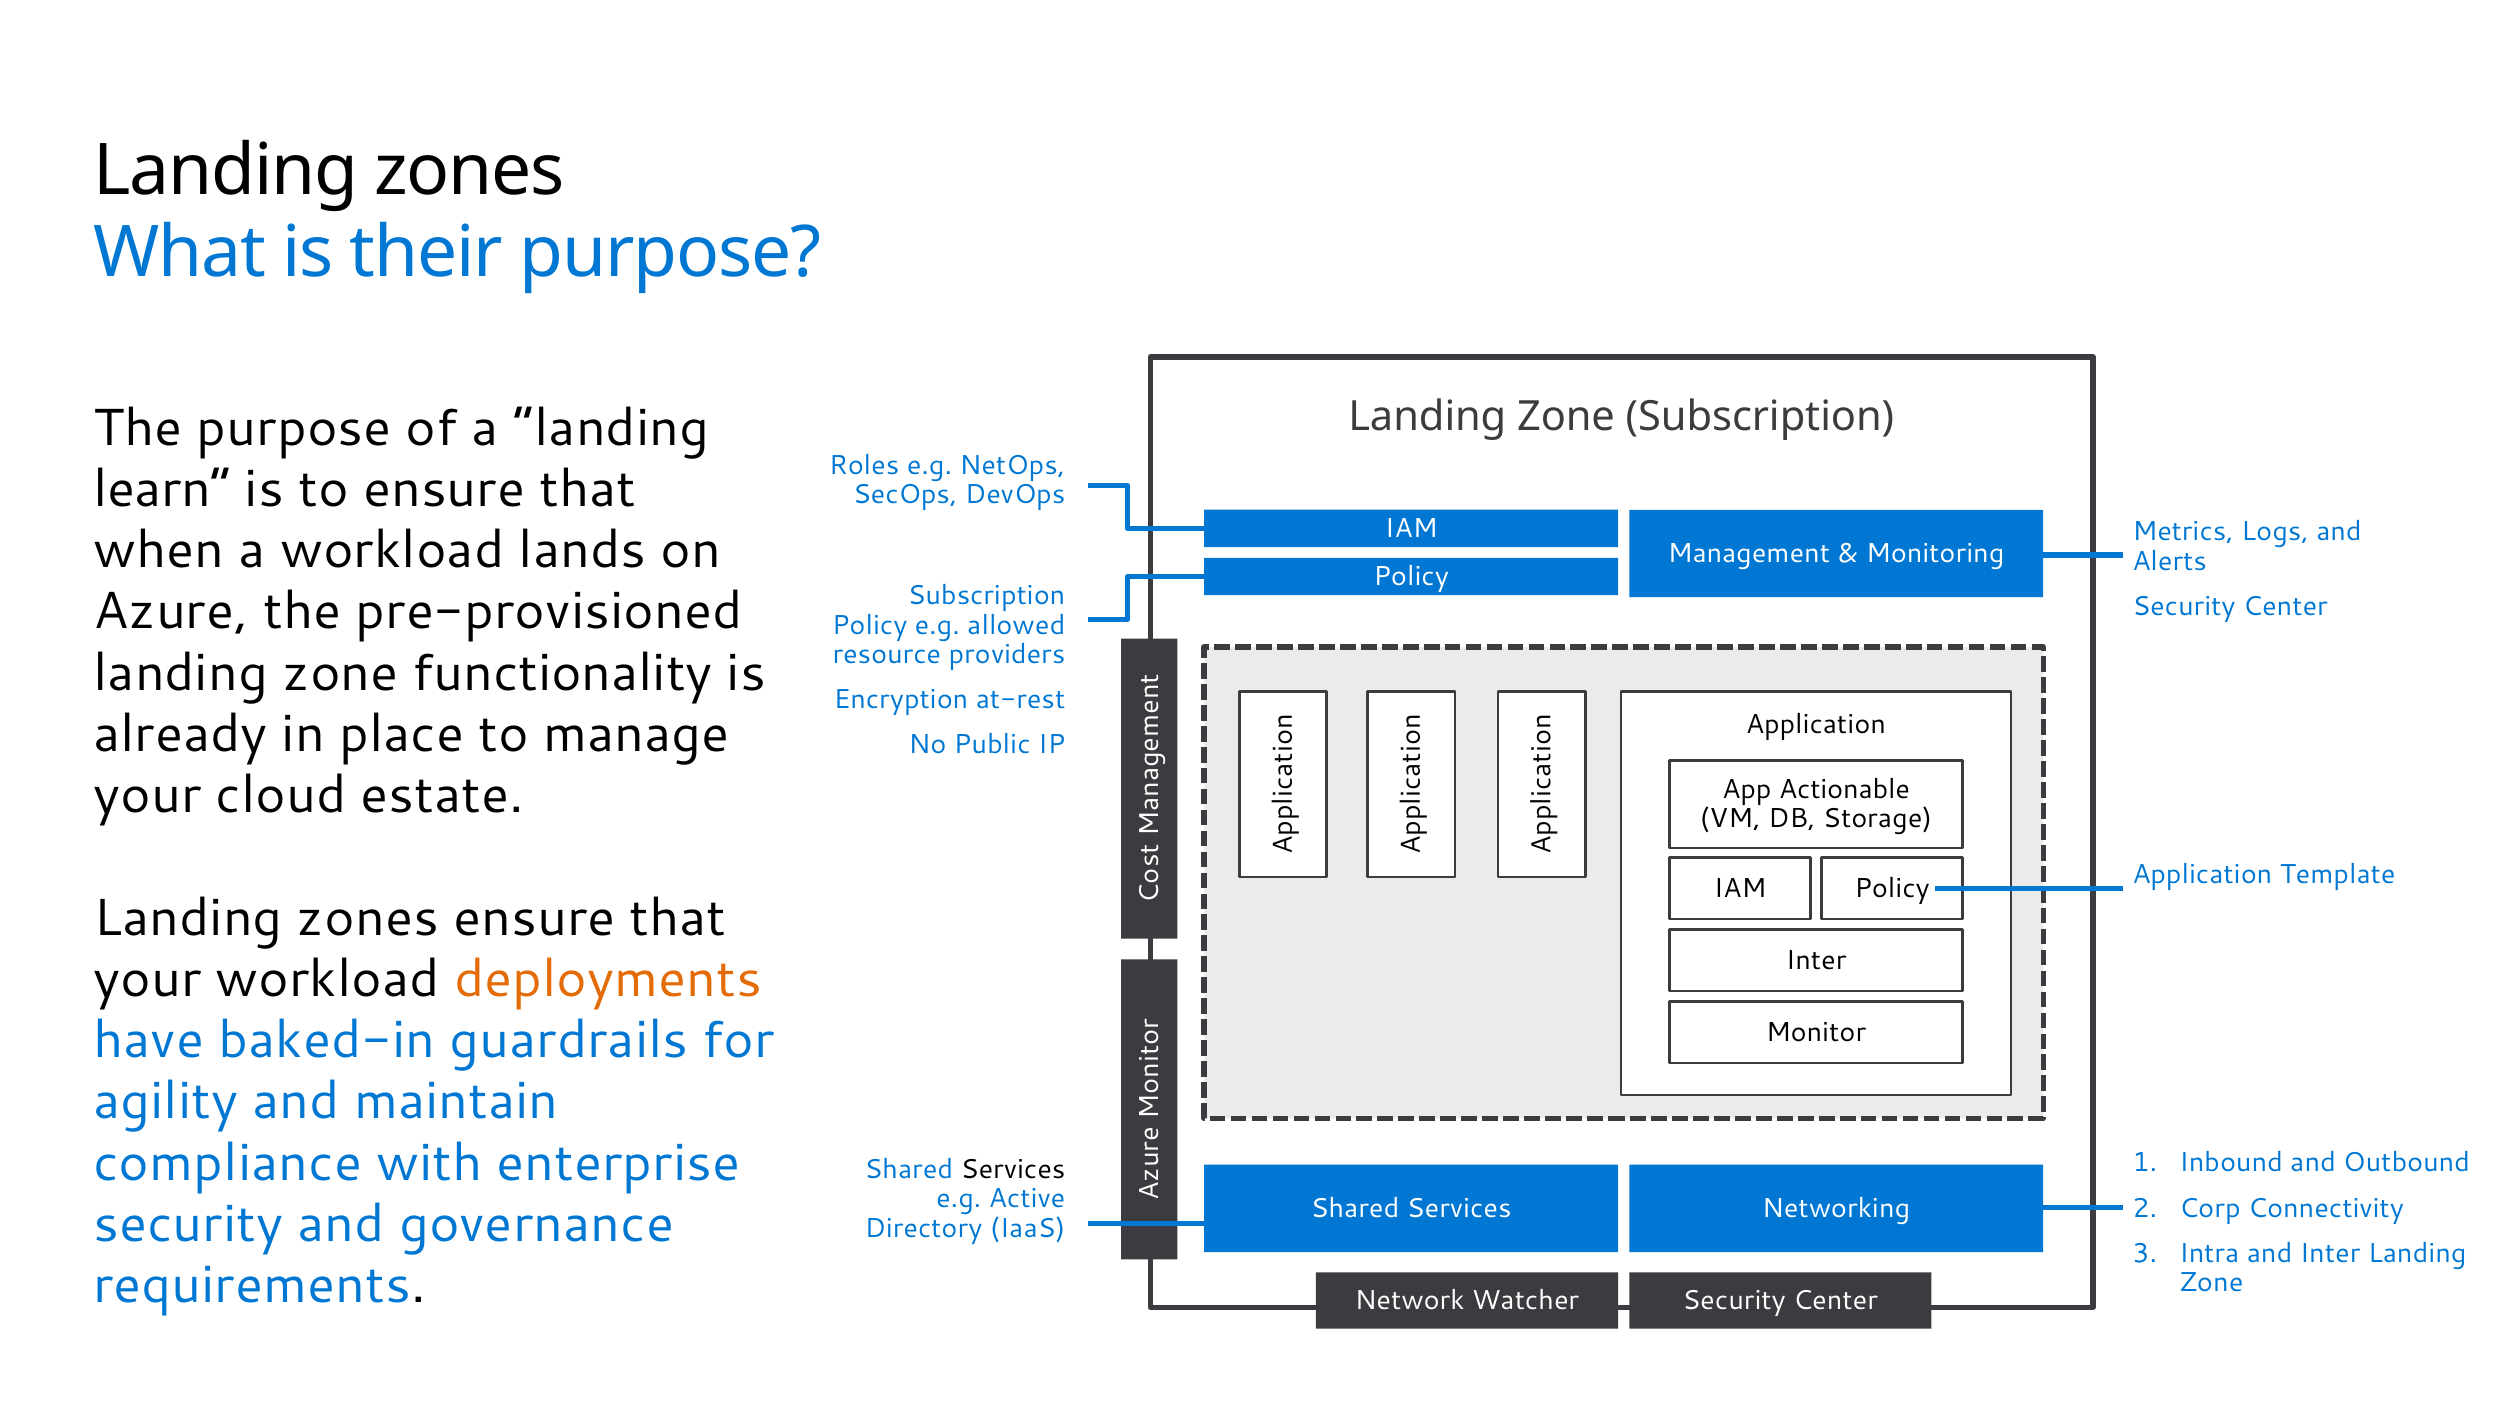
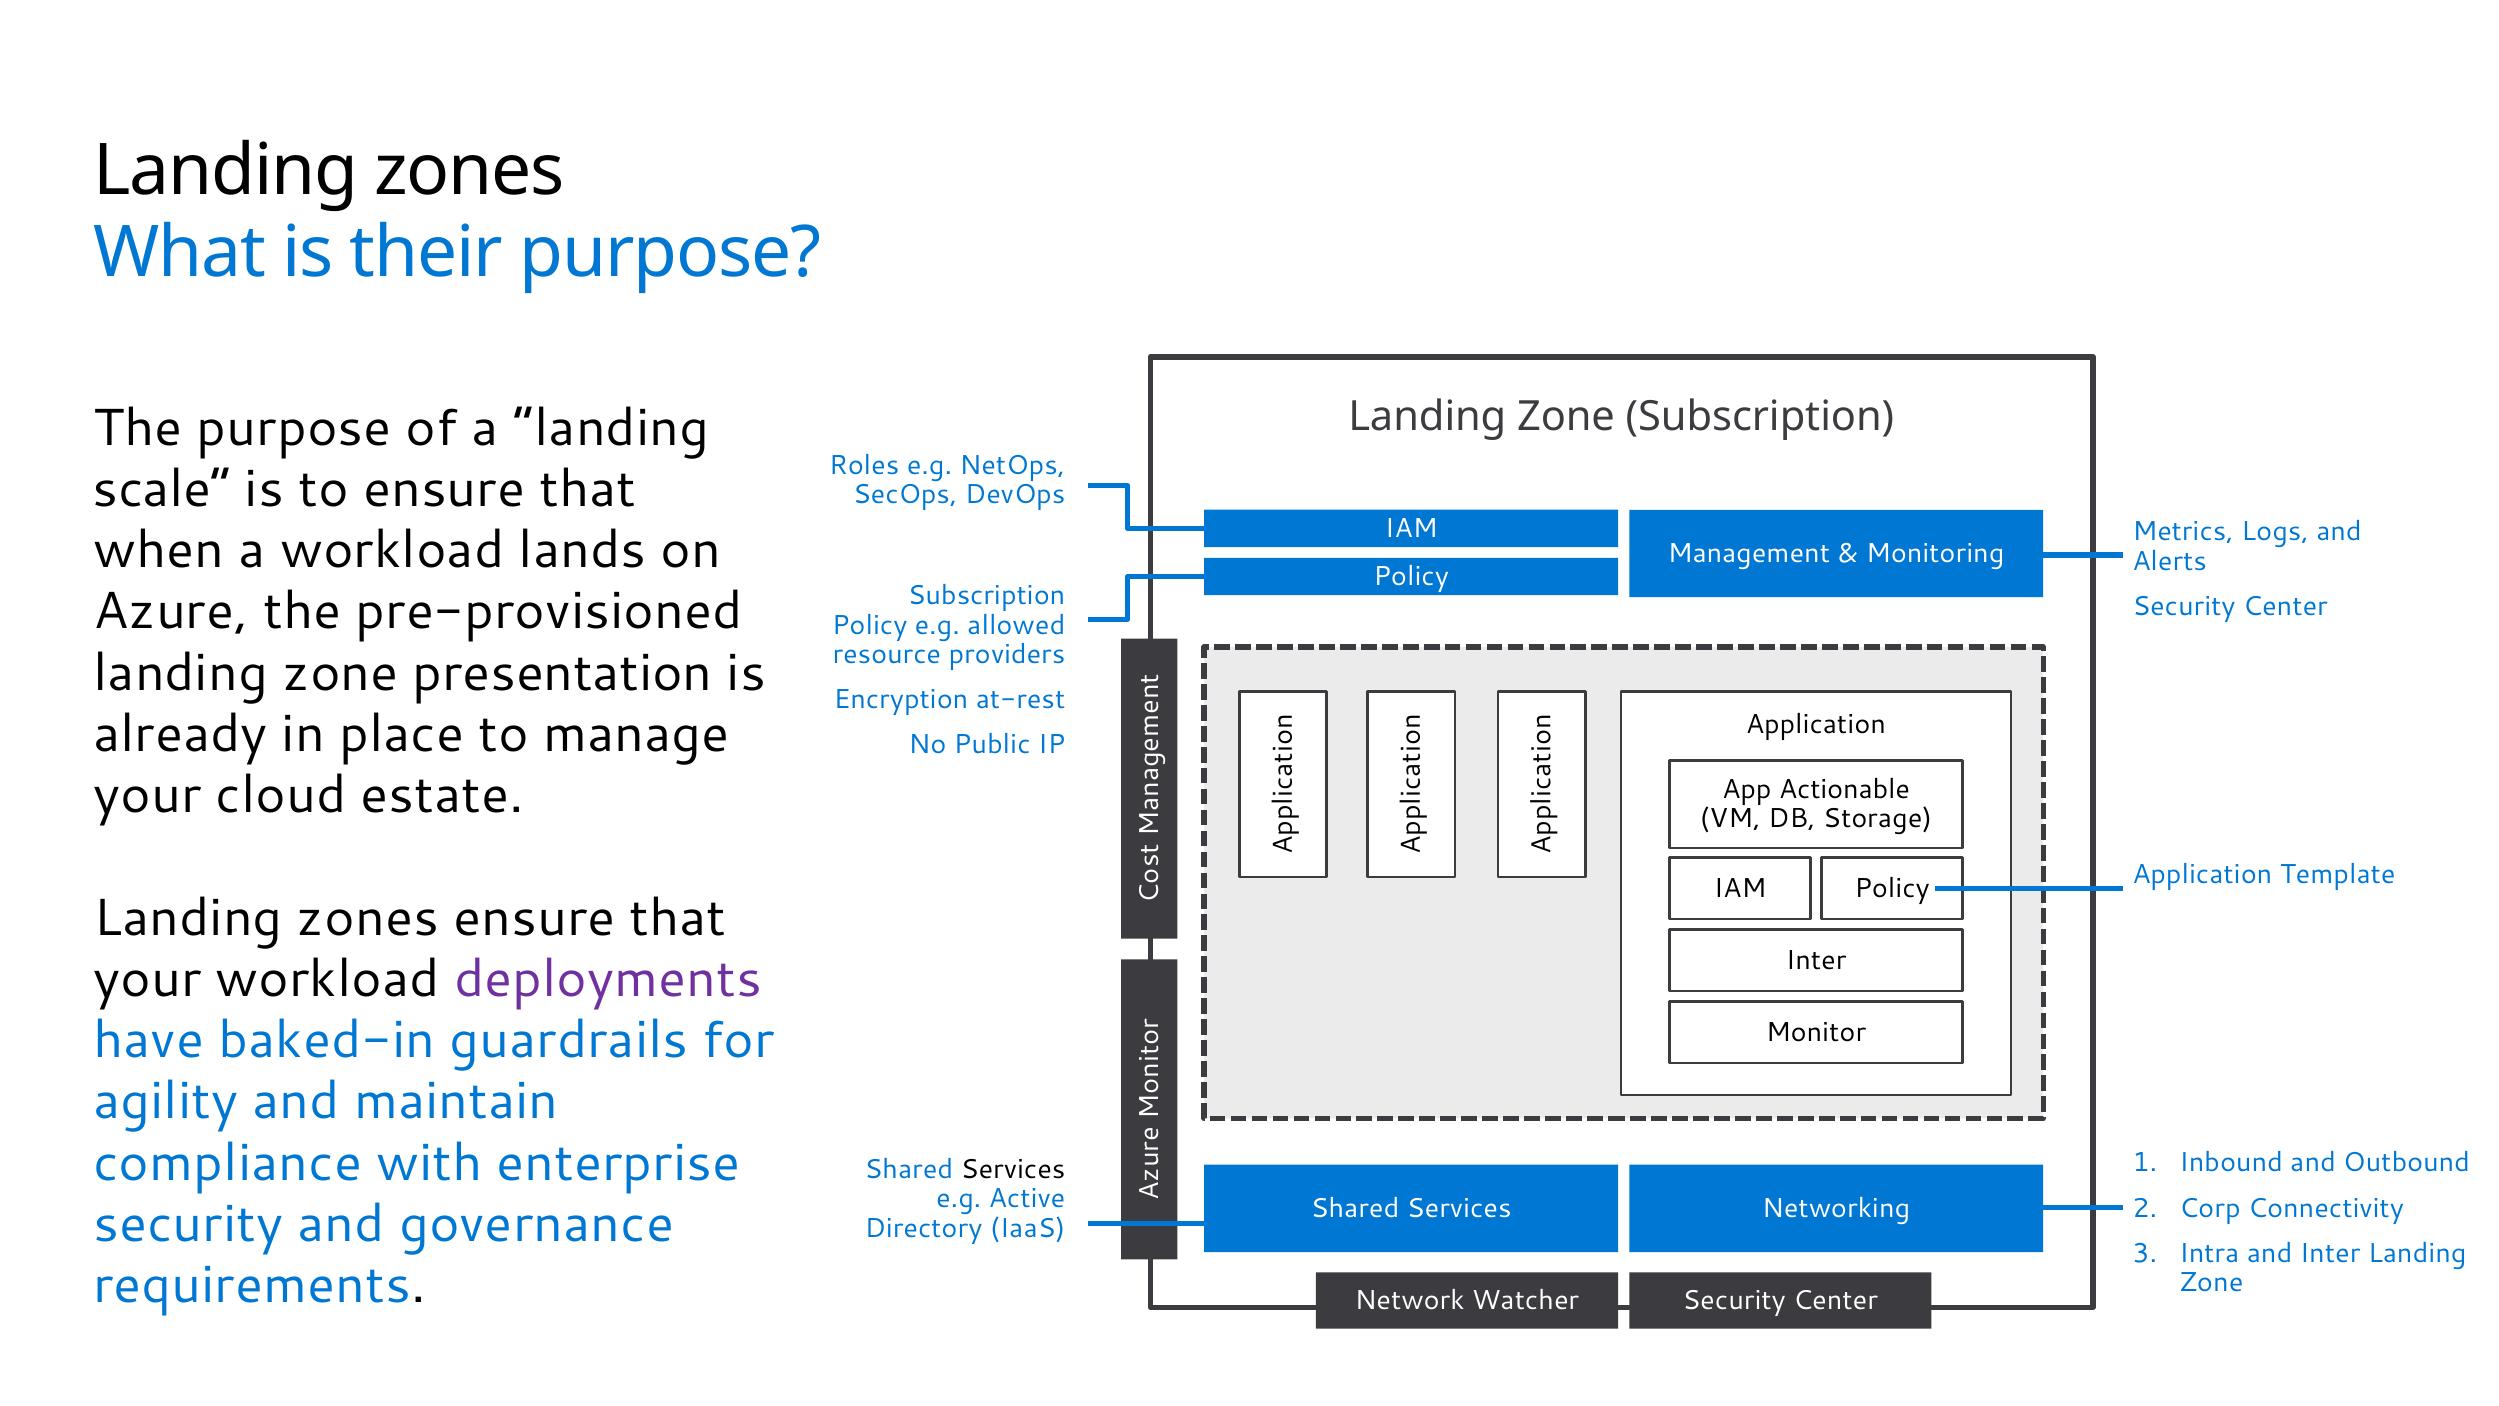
learn: learn -> scale
functionality: functionality -> presentation
deployments colour: orange -> purple
